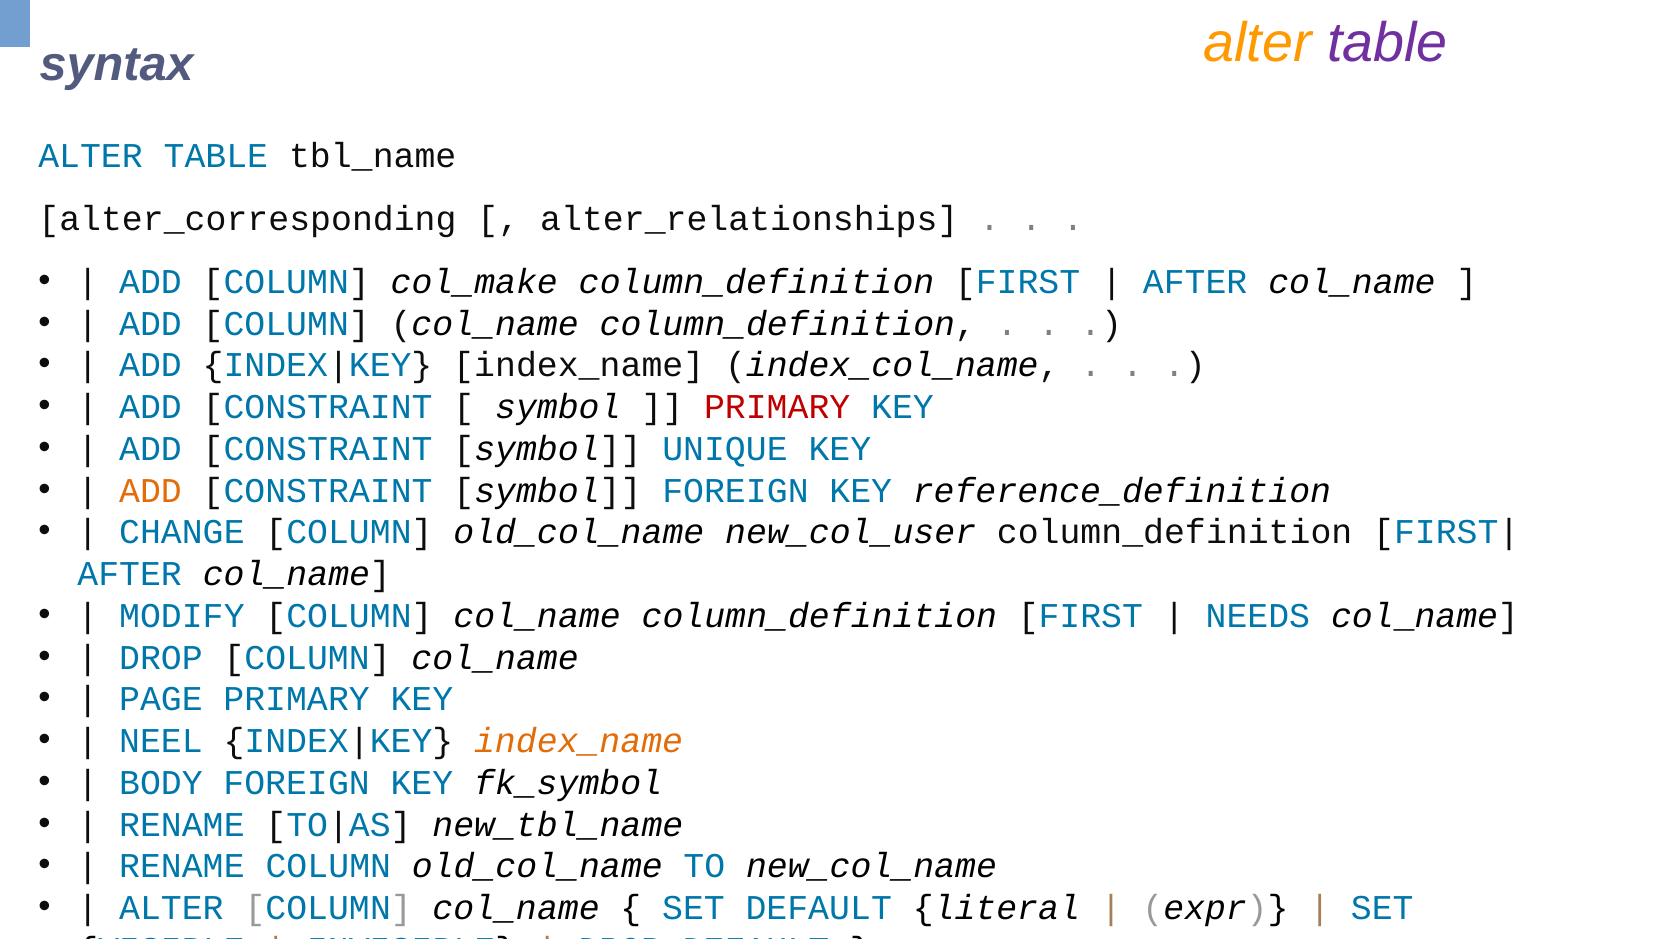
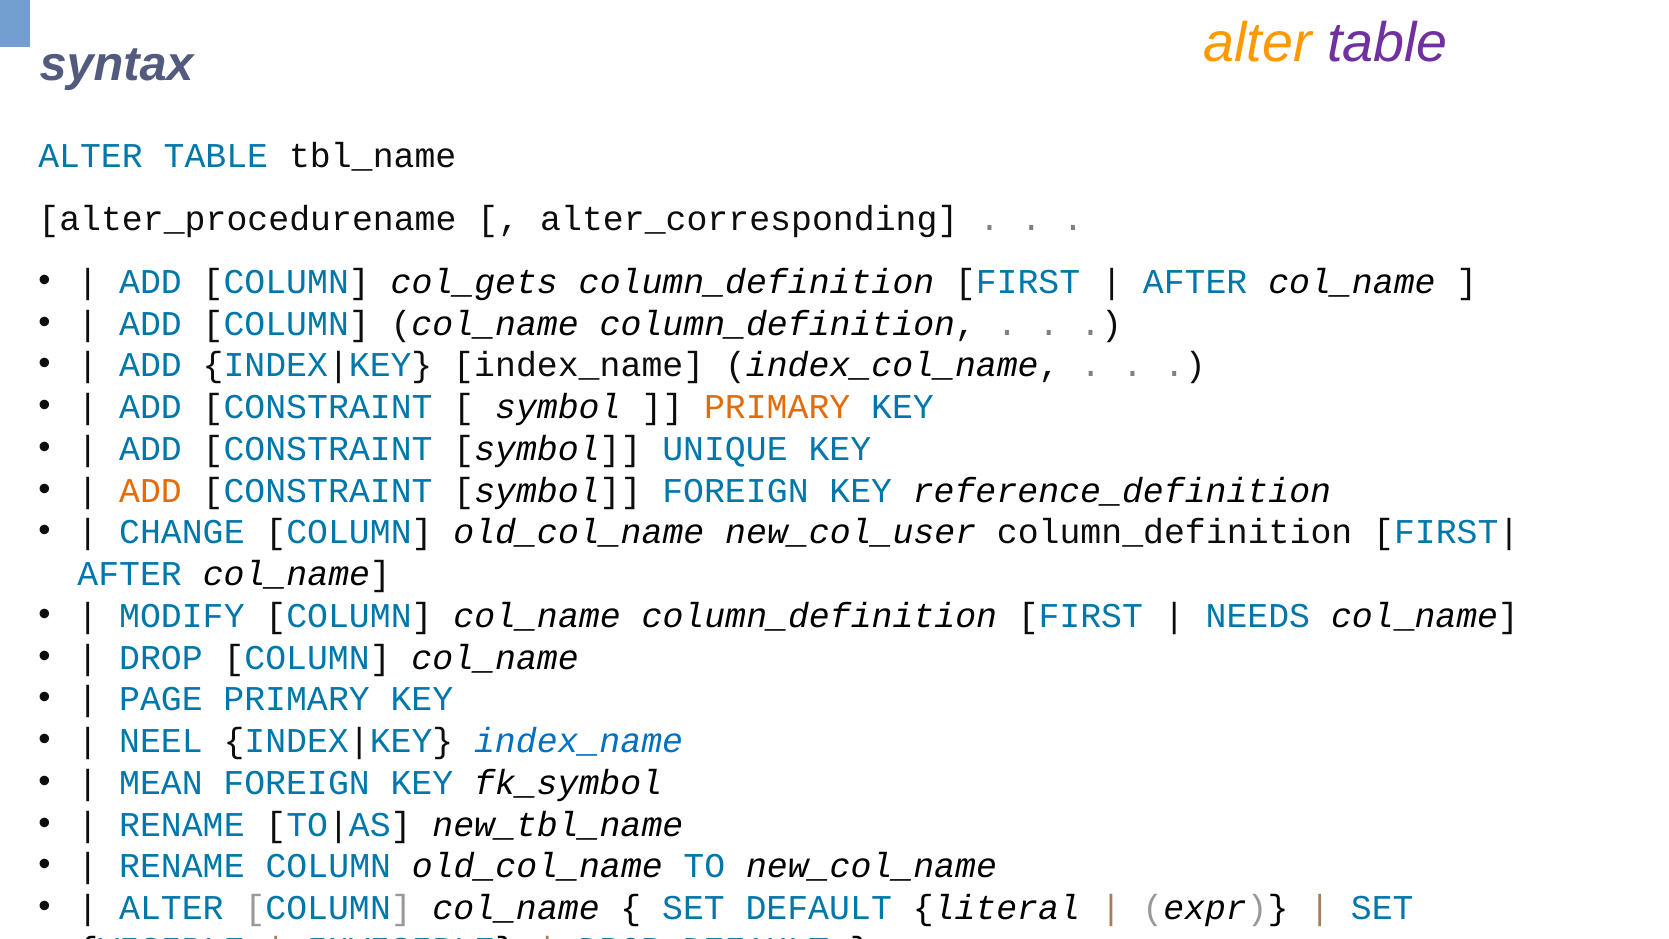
alter_corresponding: alter_corresponding -> alter_procedurename
alter_relationships: alter_relationships -> alter_corresponding
col_make: col_make -> col_gets
PRIMARY at (777, 407) colour: red -> orange
index_name at (579, 741) colour: orange -> blue
BODY: BODY -> MEAN
